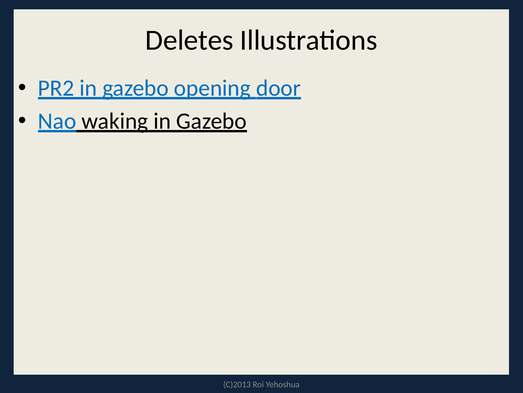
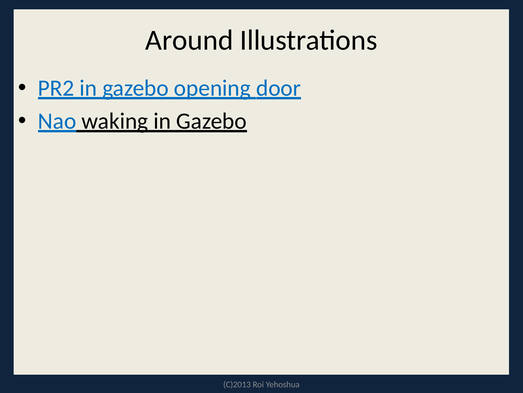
Deletes: Deletes -> Around
